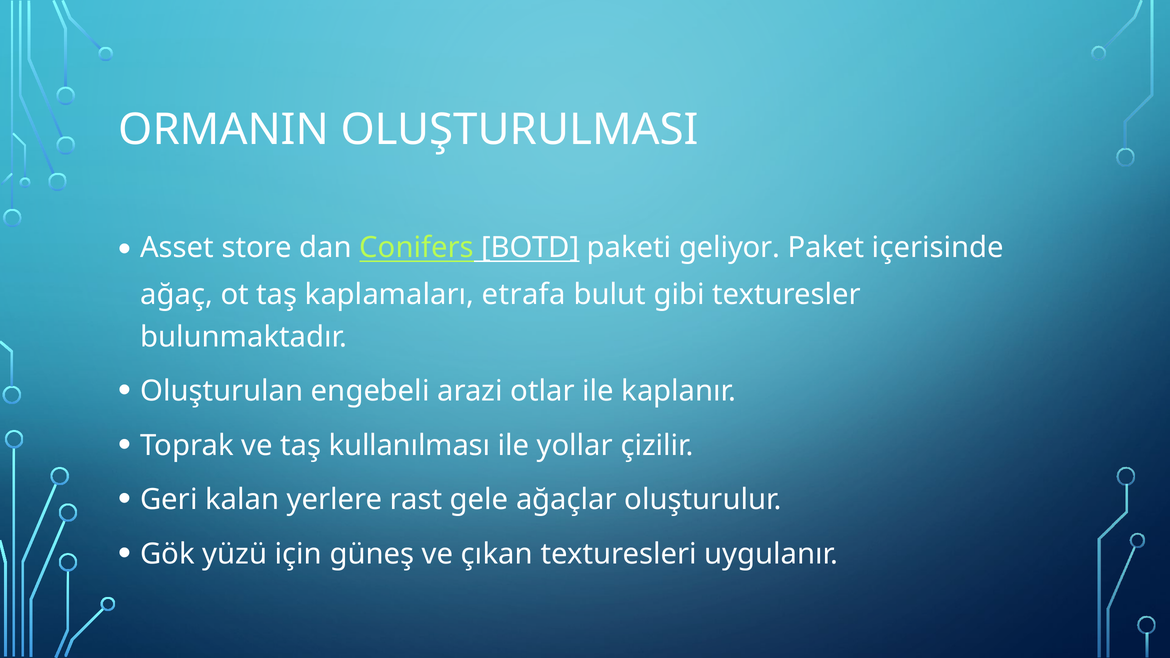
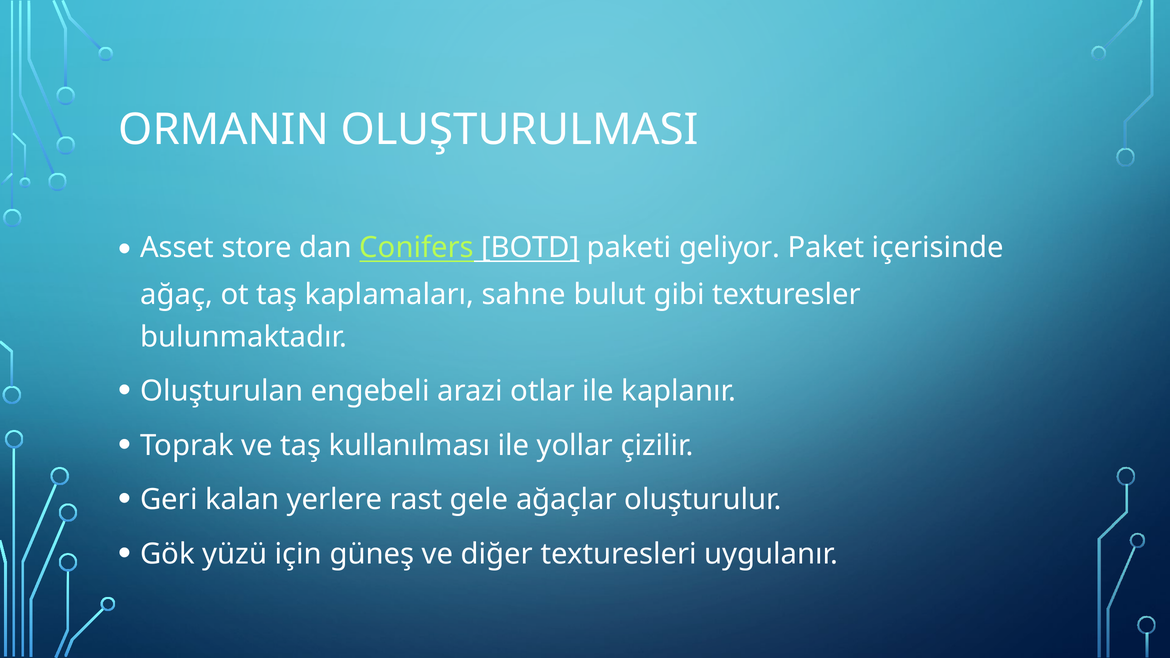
etrafa: etrafa -> sahne
çıkan: çıkan -> diğer
